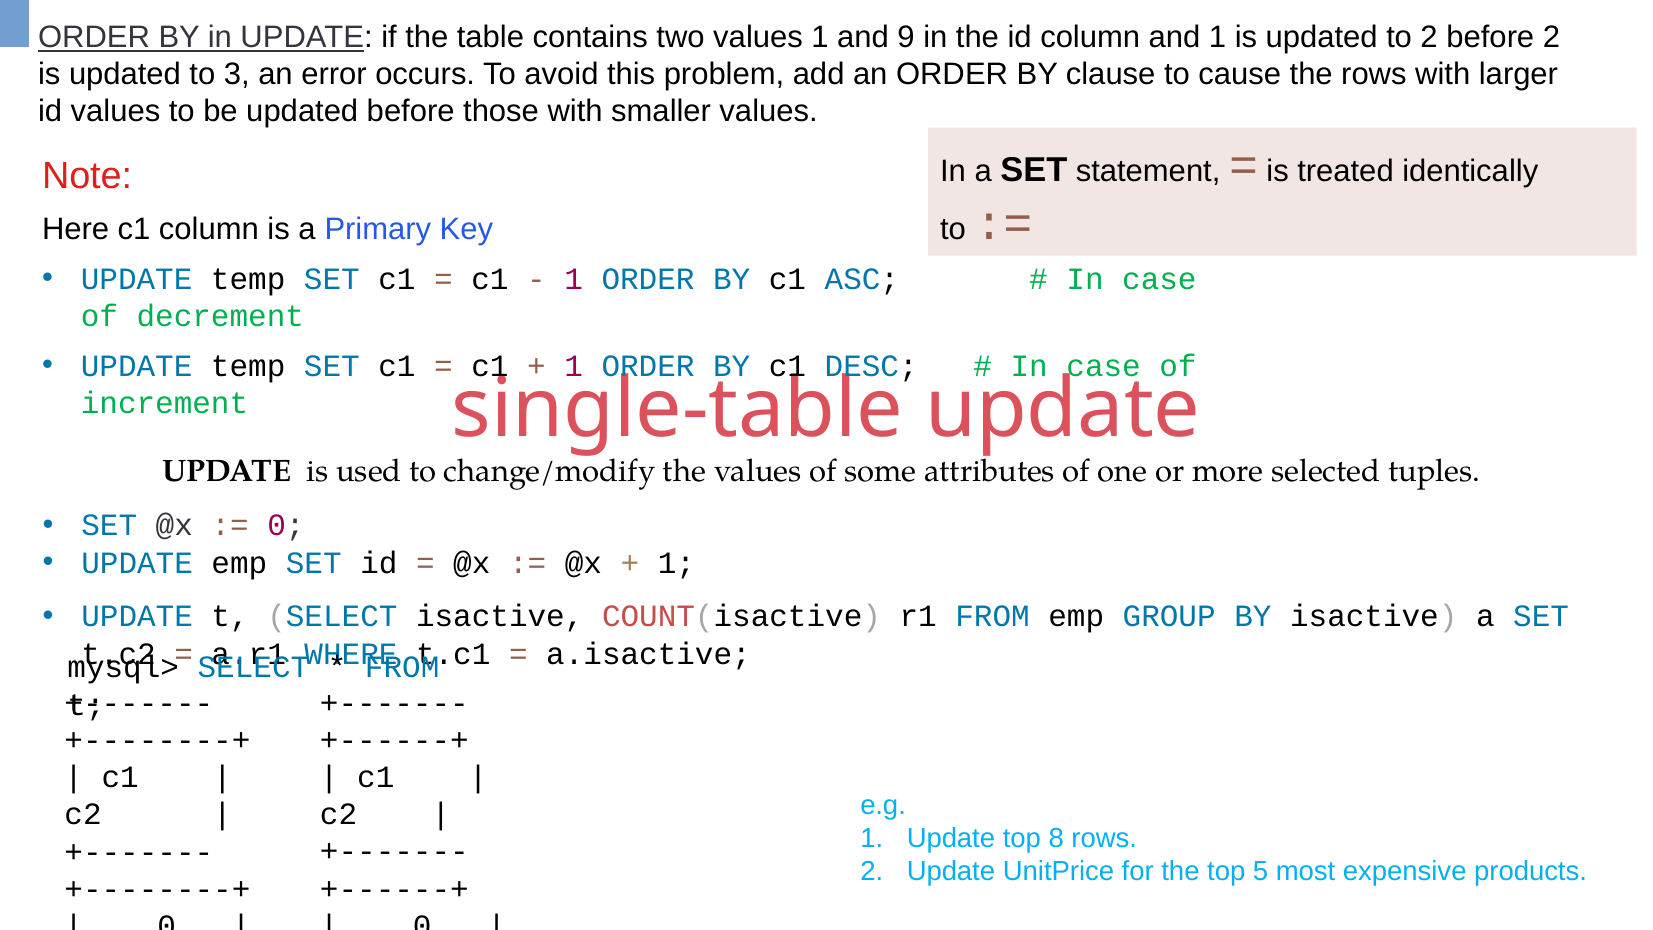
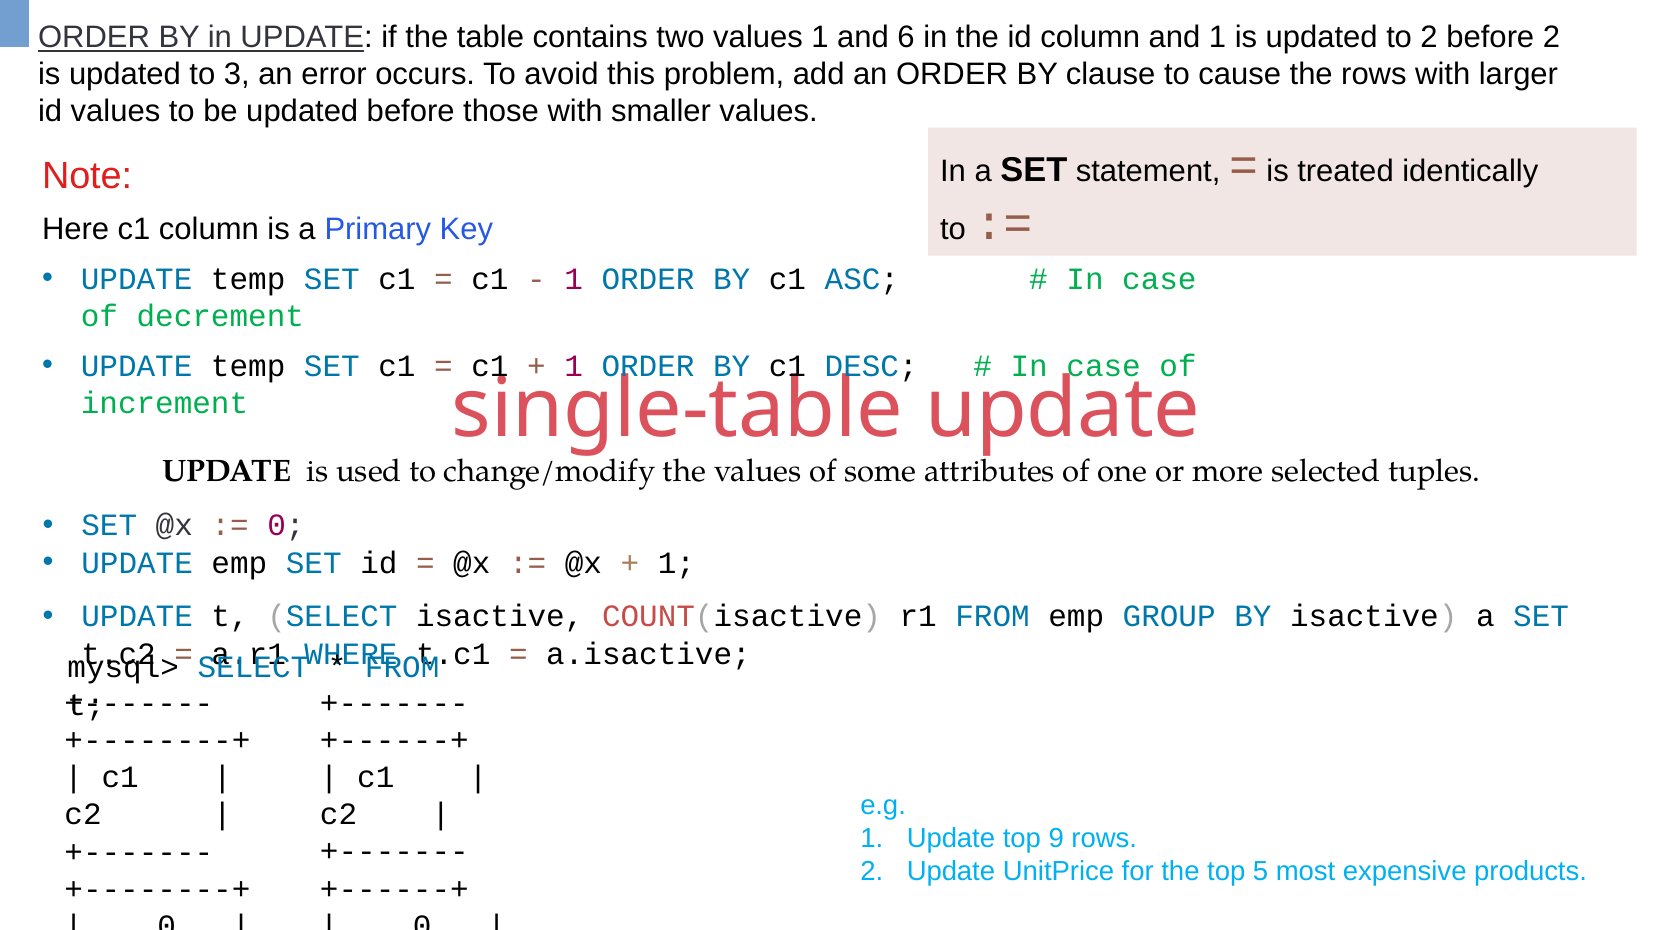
and 9: 9 -> 6
8: 8 -> 9
